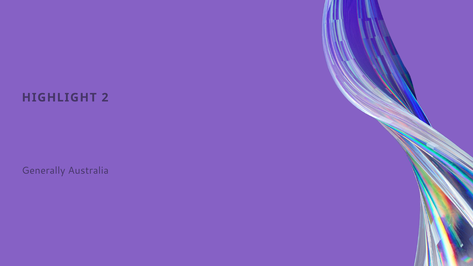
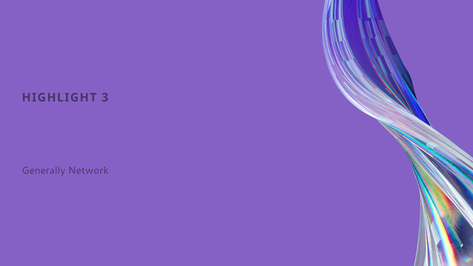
2: 2 -> 3
Australia: Australia -> Network
